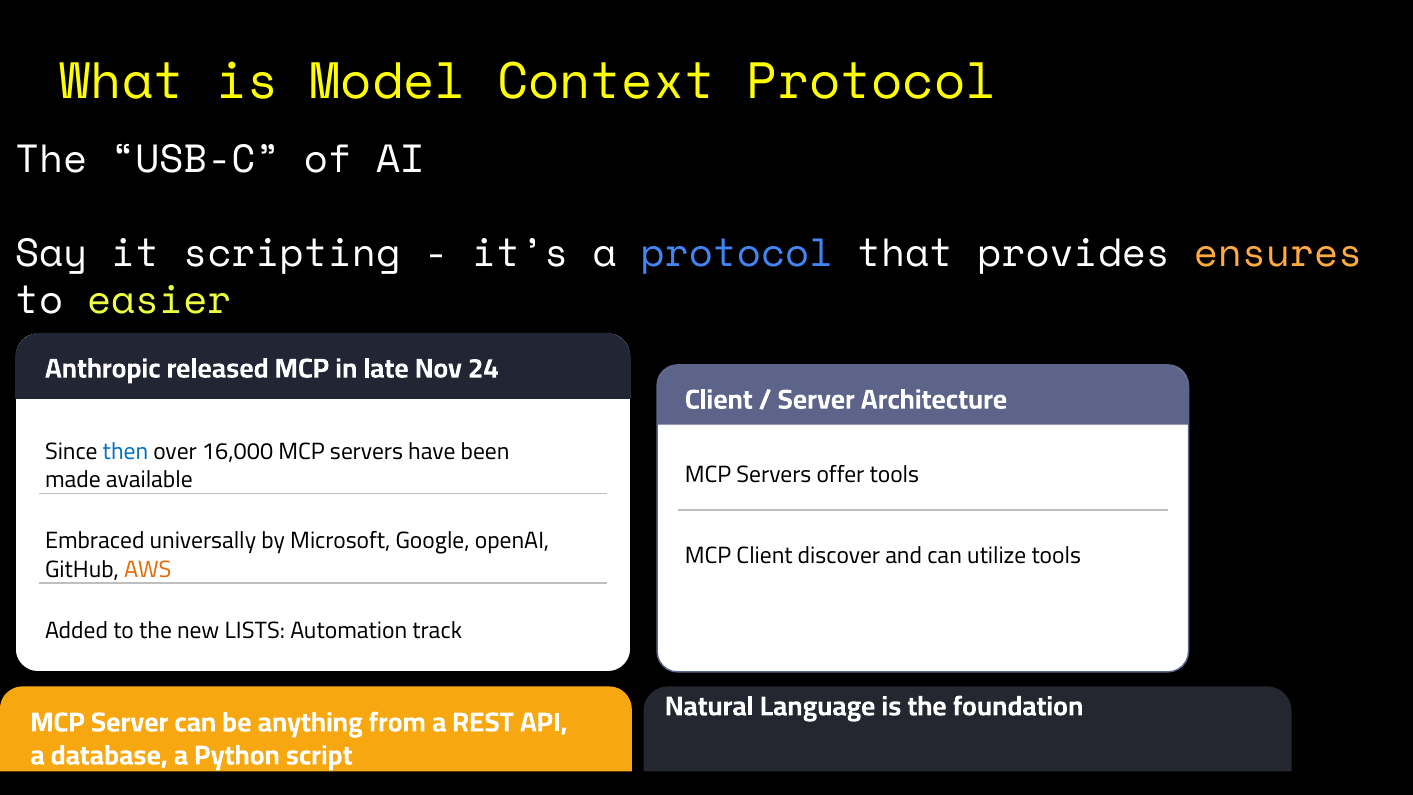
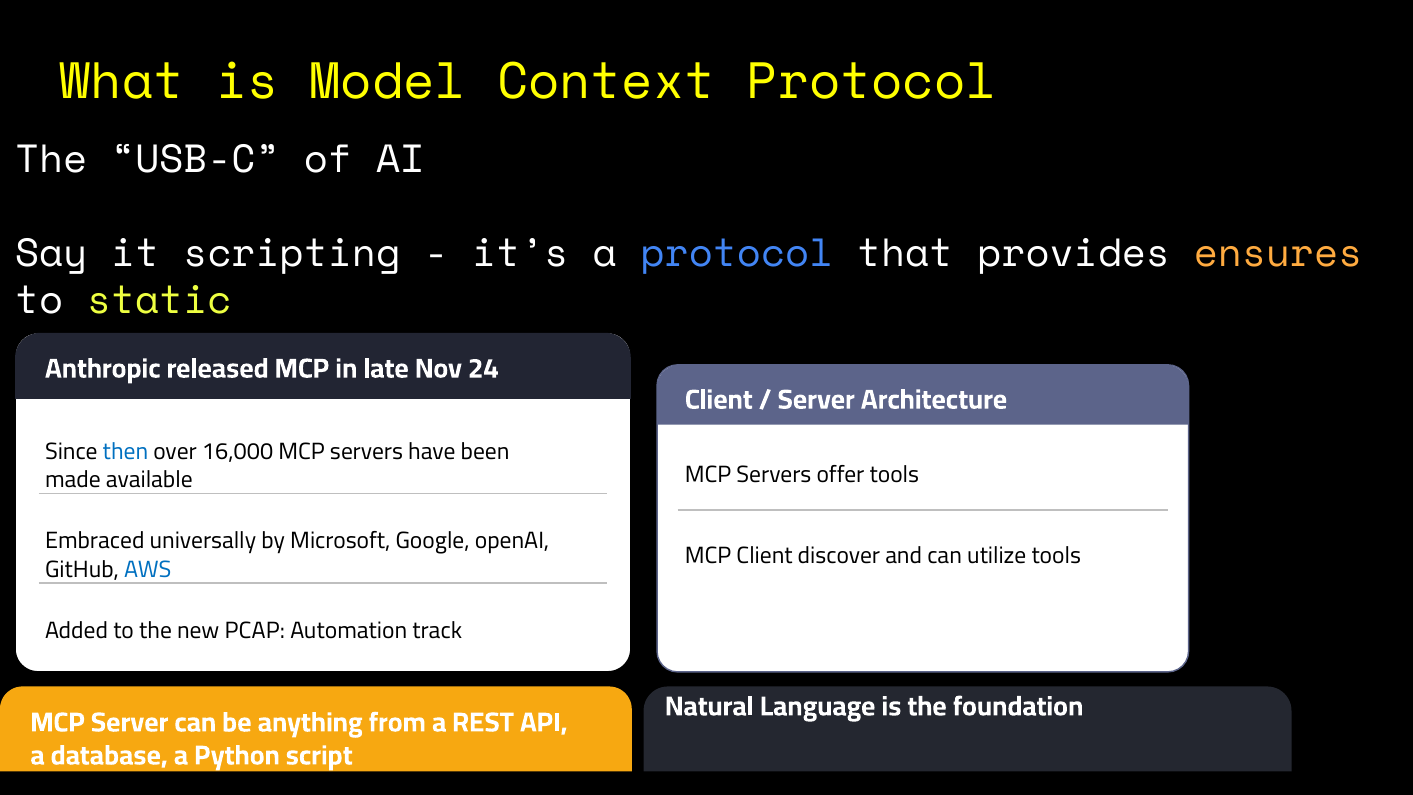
easier: easier -> static
AWS colour: orange -> blue
LISTS: LISTS -> PCAP
